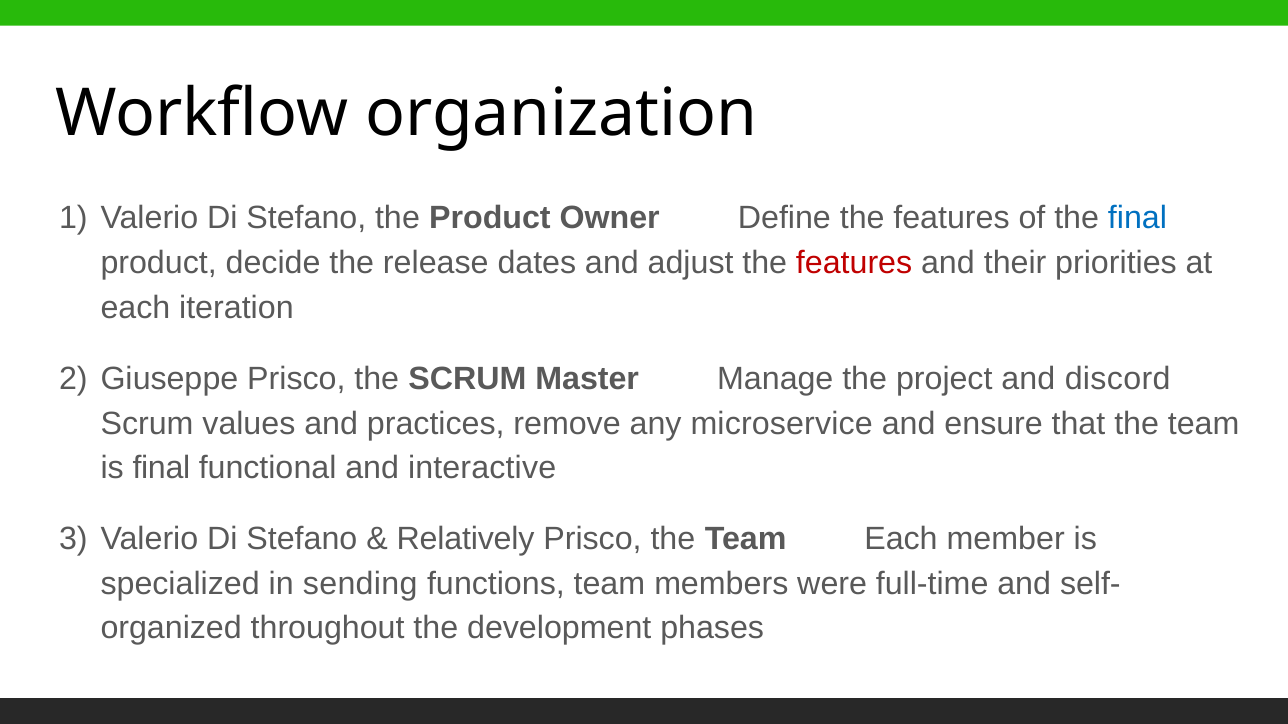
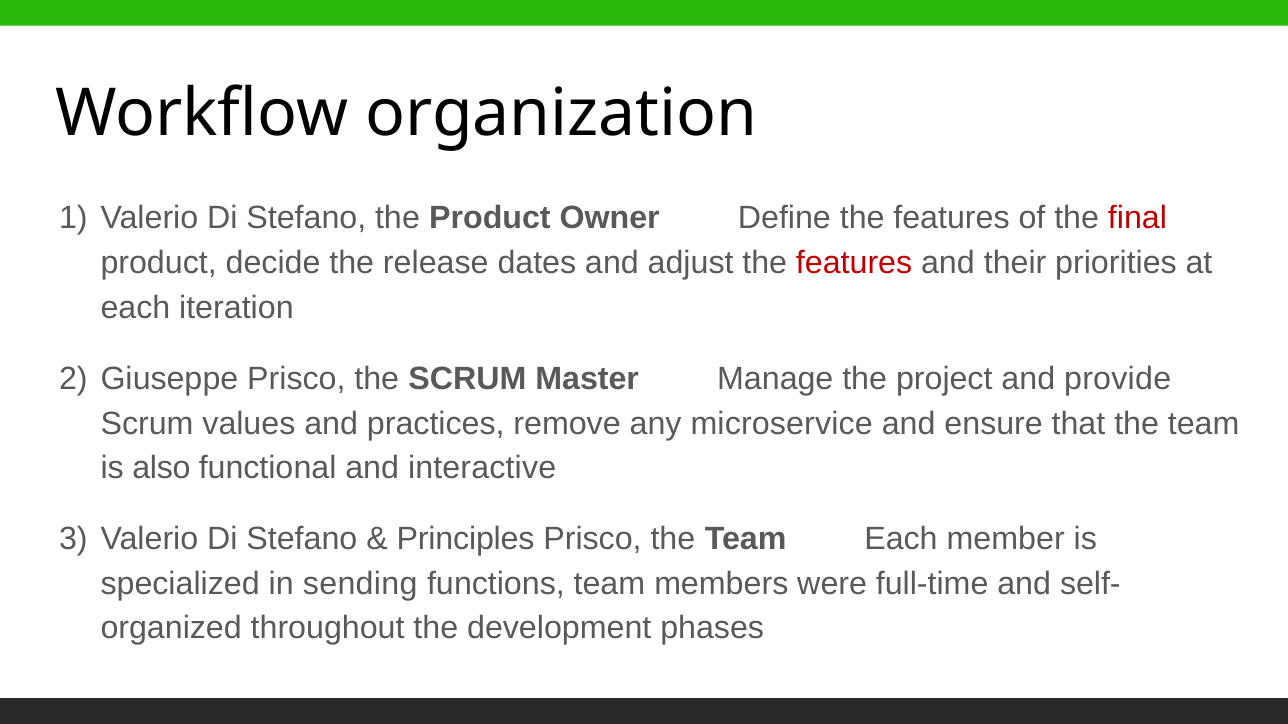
final at (1137, 219) colour: blue -> red
discord: discord -> provide
is final: final -> also
Relatively: Relatively -> Principles
